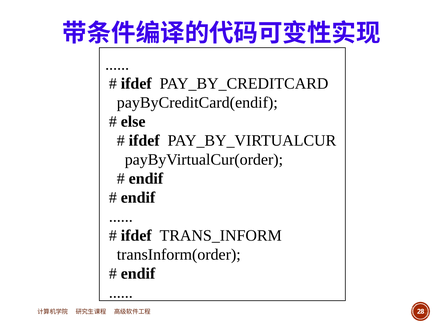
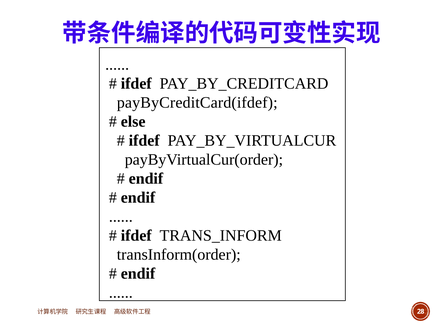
payByCreditCard(endif: payByCreditCard(endif -> payByCreditCard(ifdef
